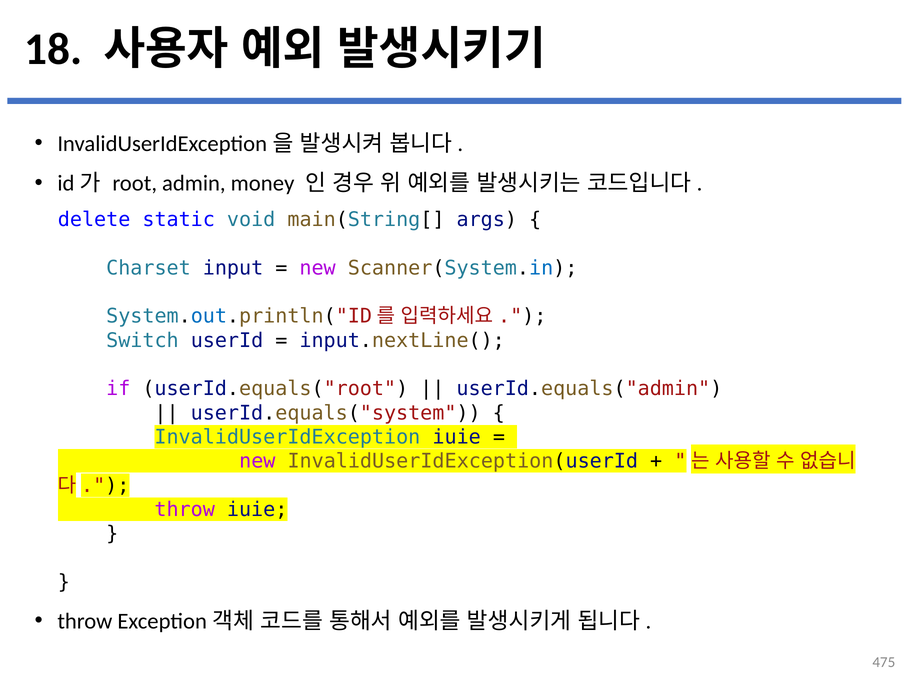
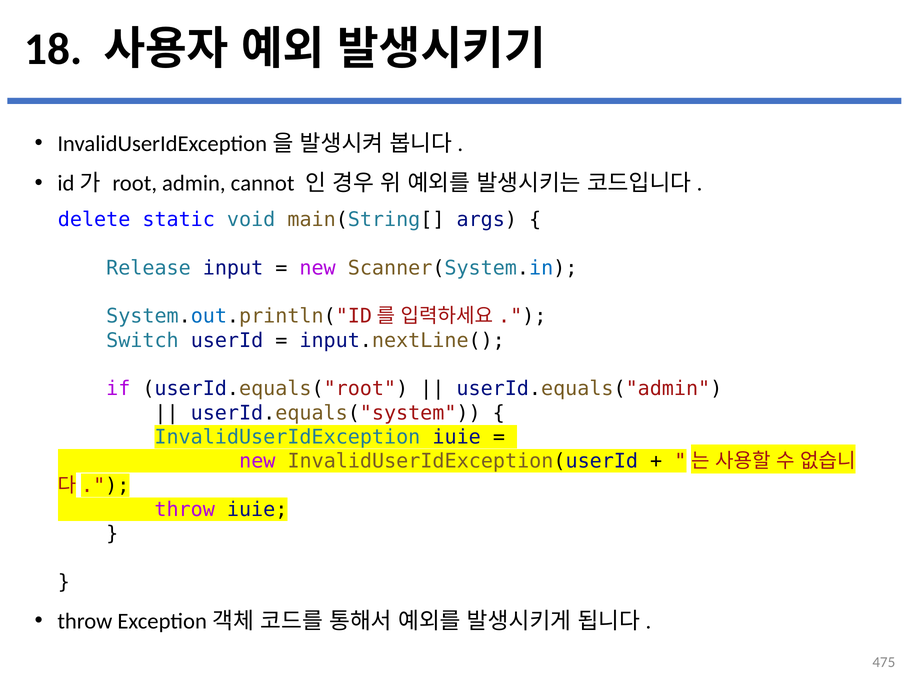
money: money -> cannot
Charset: Charset -> Release
